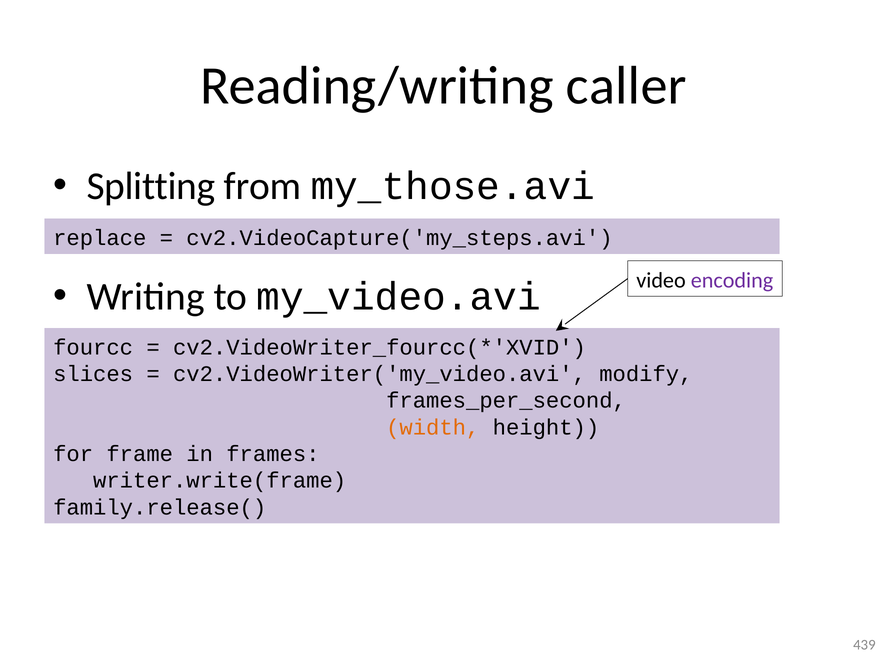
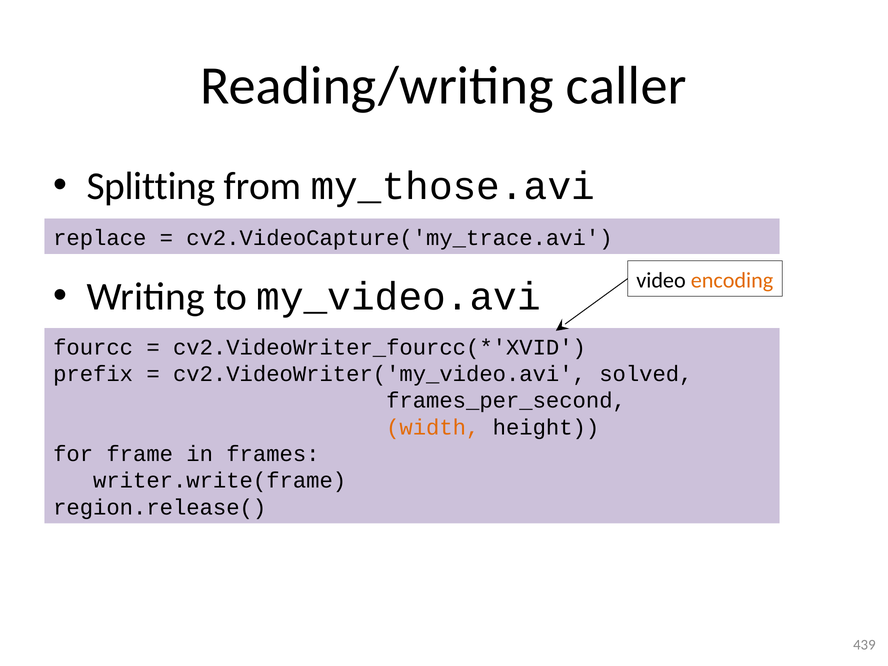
cv2.VideoCapture('my_steps.avi: cv2.VideoCapture('my_steps.avi -> cv2.VideoCapture('my_trace.avi
encoding colour: purple -> orange
slices: slices -> prefix
modify: modify -> solved
family.release(: family.release( -> region.release(
